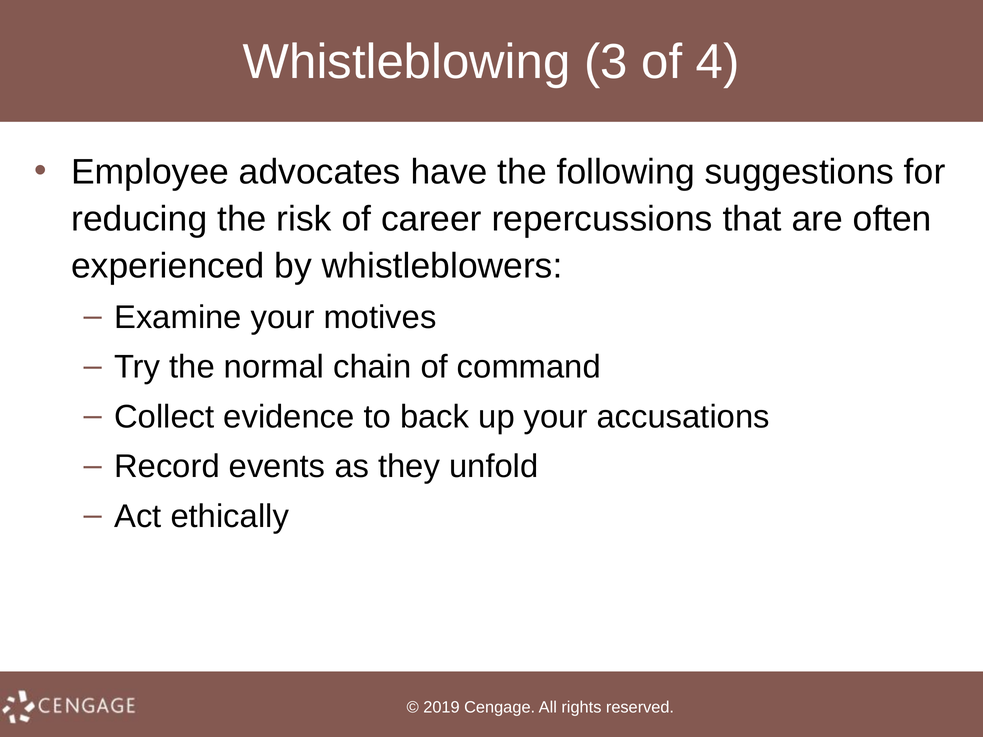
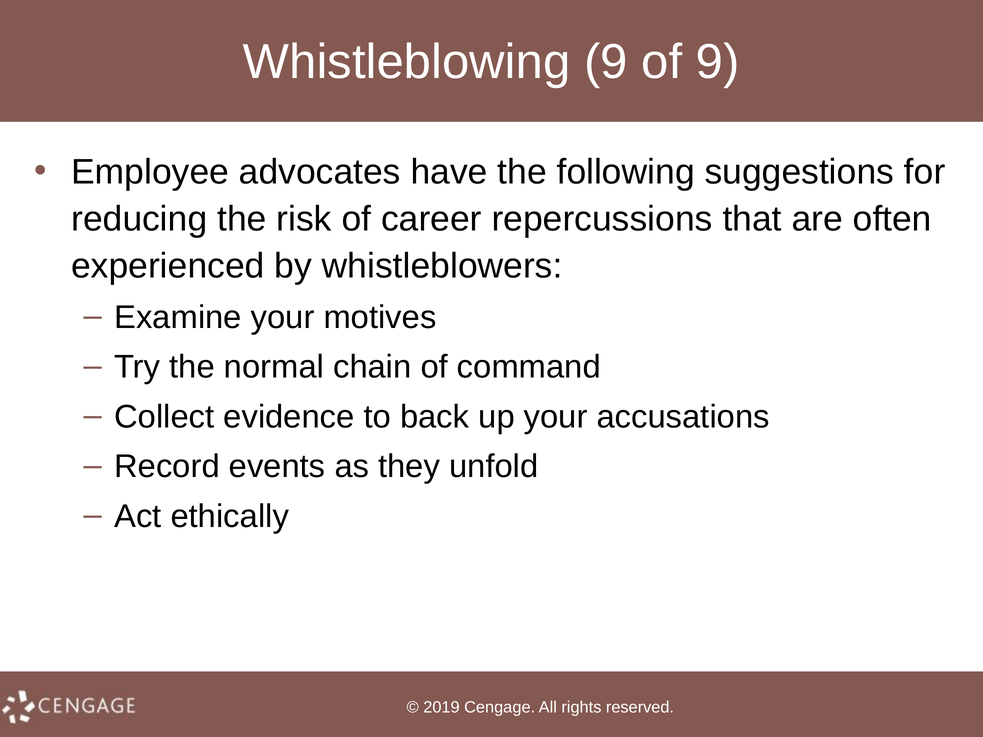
Whistleblowing 3: 3 -> 9
of 4: 4 -> 9
